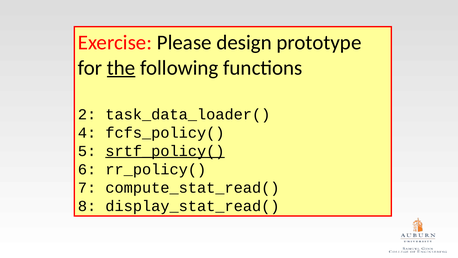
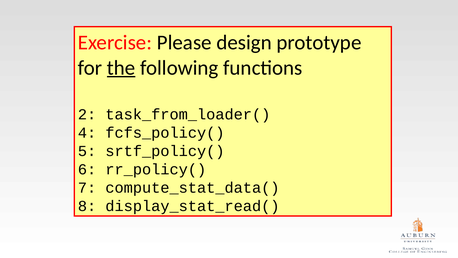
task_data_loader(: task_data_loader( -> task_from_loader(
srtf_policy( underline: present -> none
compute_stat_read(: compute_stat_read( -> compute_stat_data(
